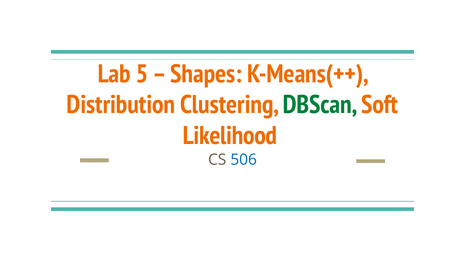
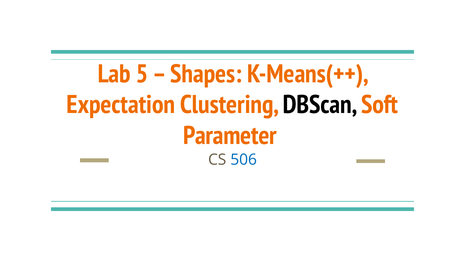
Distribution: Distribution -> Expectation
DBScan colour: green -> black
Likelihood: Likelihood -> Parameter
